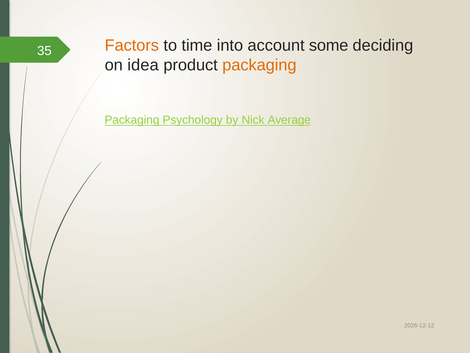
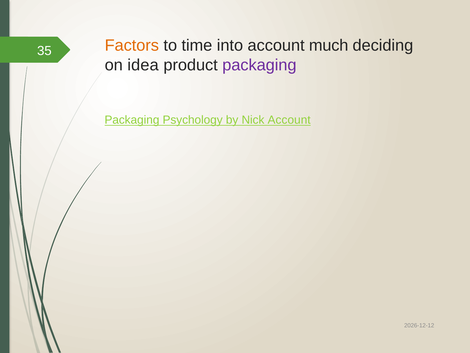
some: some -> much
packaging at (259, 65) colour: orange -> purple
Nick Average: Average -> Account
